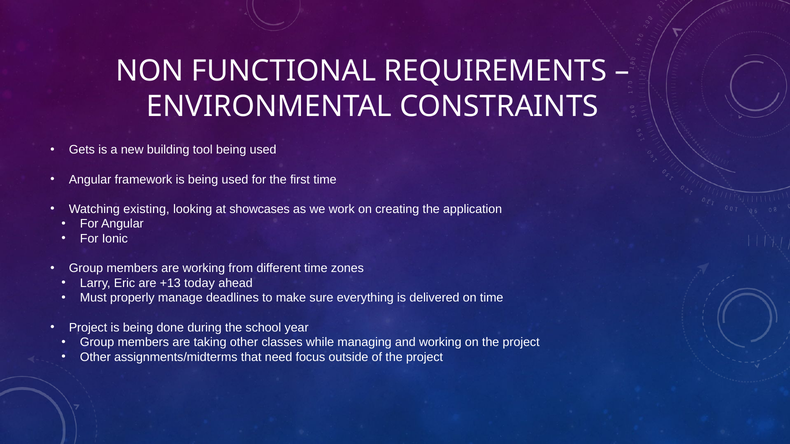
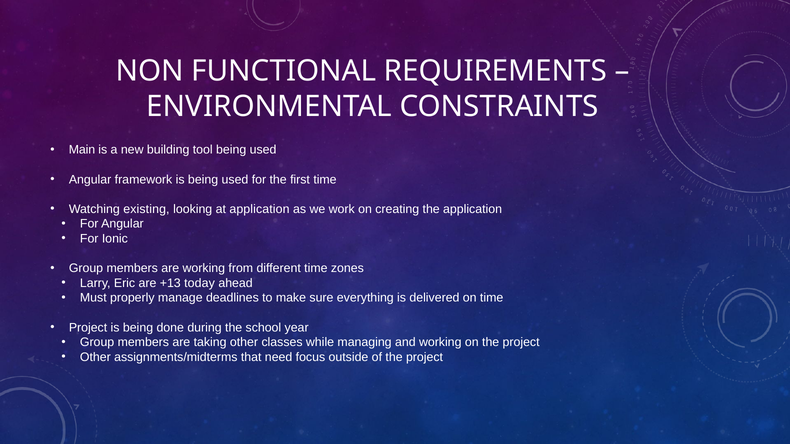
Gets: Gets -> Main
at showcases: showcases -> application
